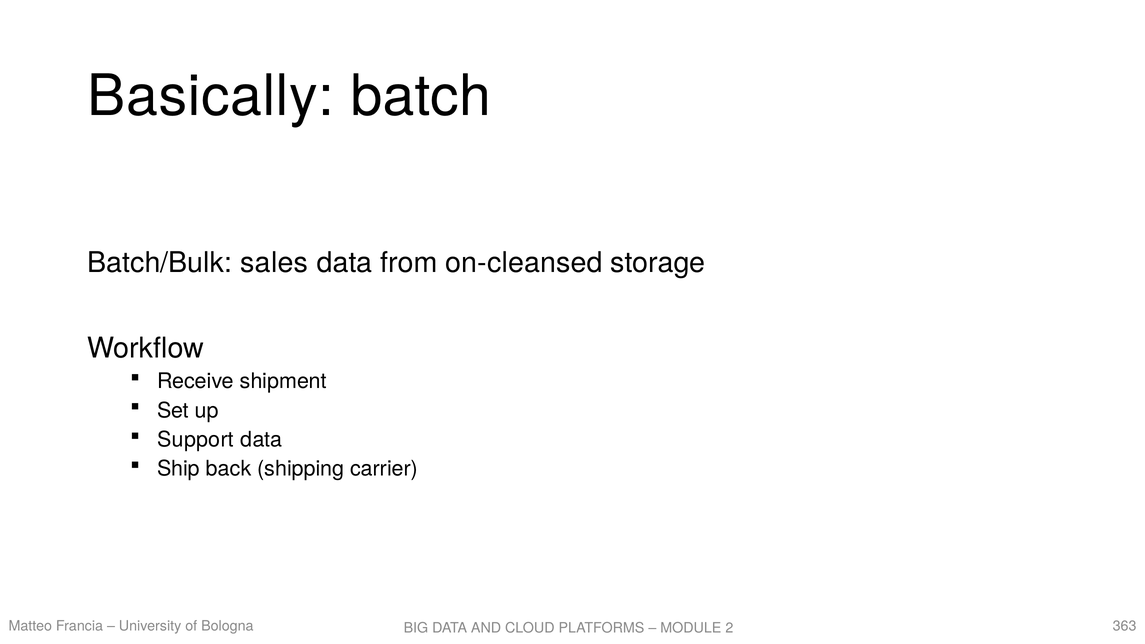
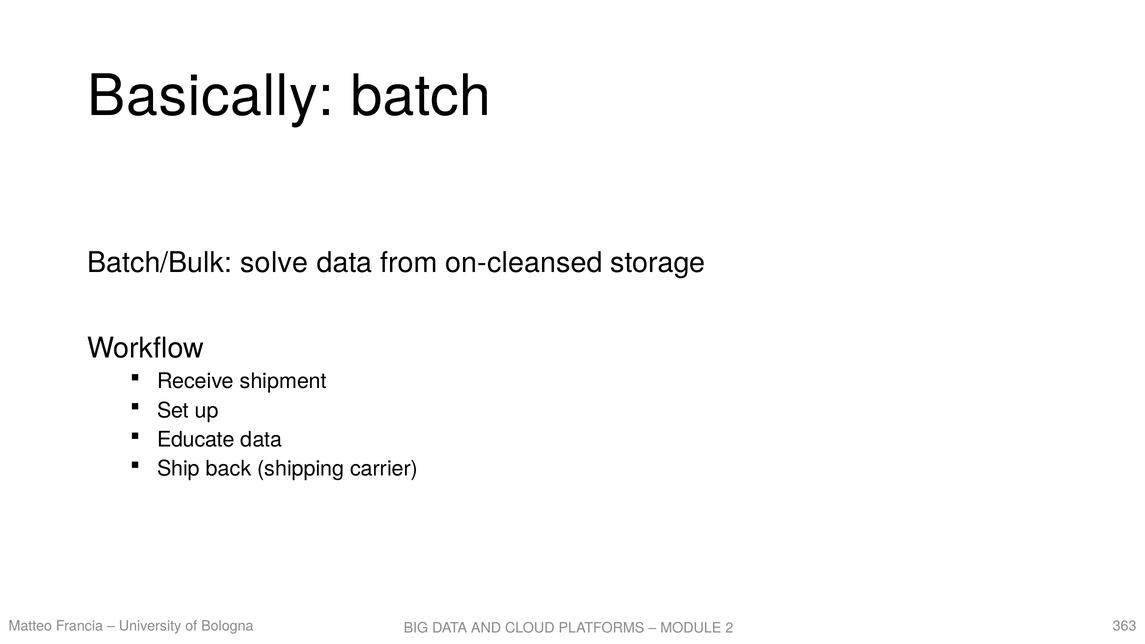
sales: sales -> solve
Support: Support -> Educate
